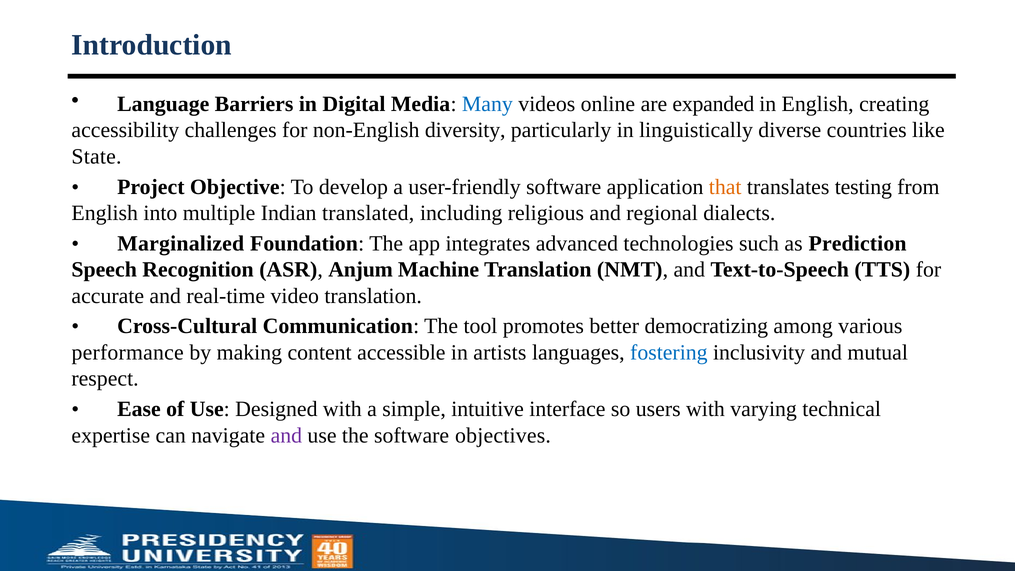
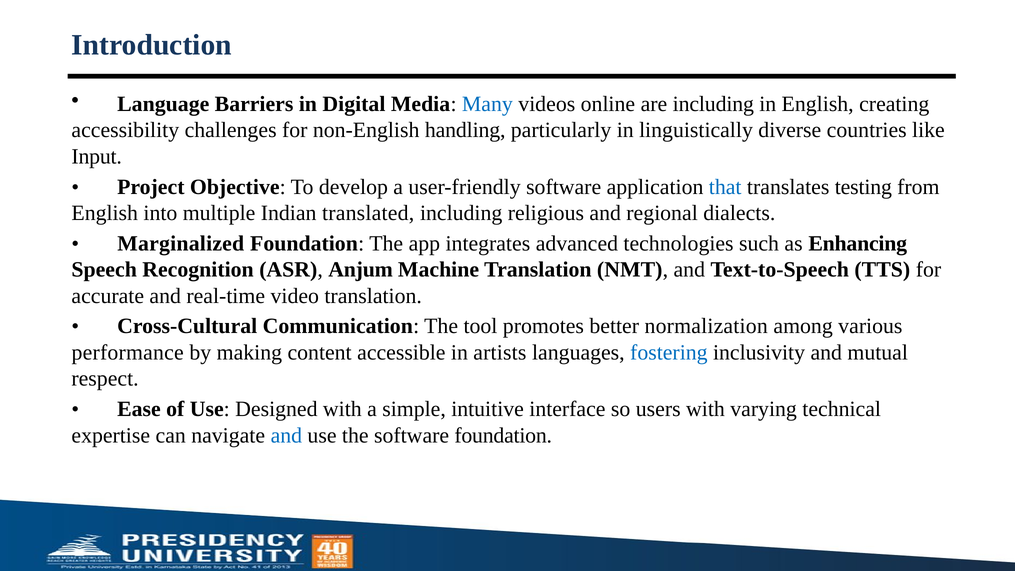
are expanded: expanded -> including
diversity: diversity -> handling
State: State -> Input
that colour: orange -> blue
Prediction: Prediction -> Enhancing
democratizing: democratizing -> normalization
and at (286, 435) colour: purple -> blue
software objectives: objectives -> foundation
